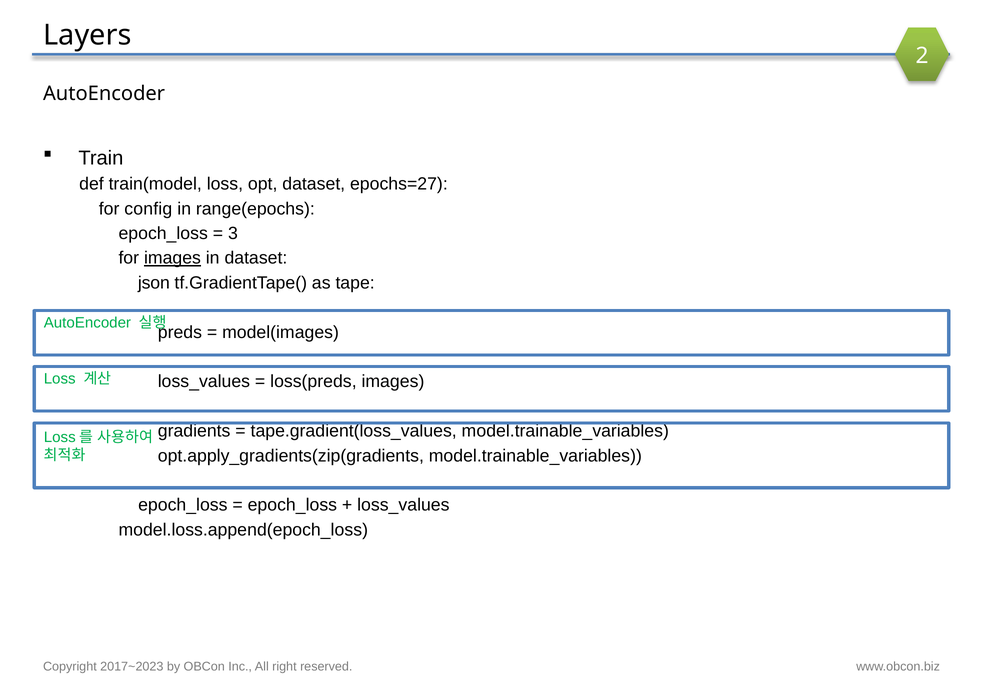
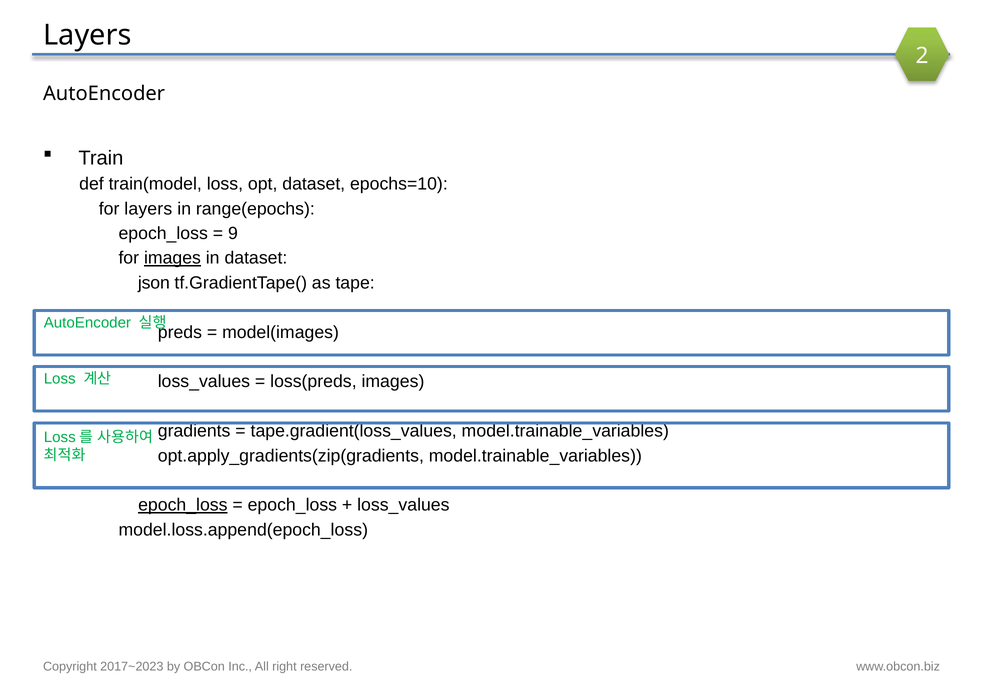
epochs=27: epochs=27 -> epochs=10
for config: config -> layers
3: 3 -> 9
epoch_loss at (183, 506) underline: none -> present
